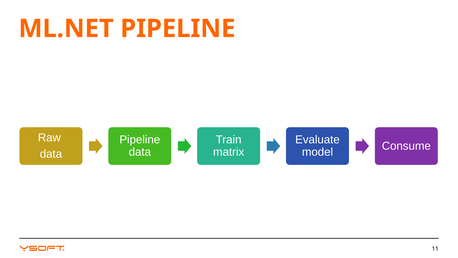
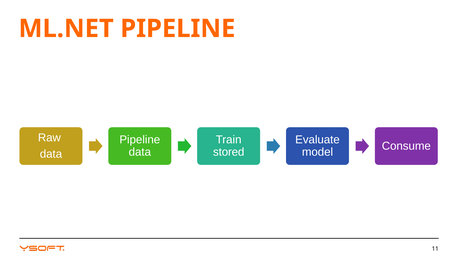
matrix: matrix -> stored
